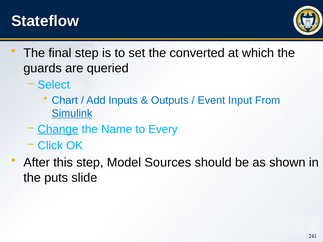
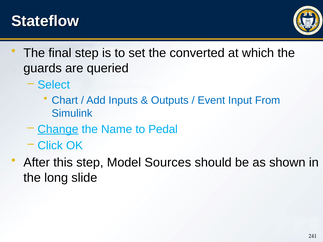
Simulink underline: present -> none
Every: Every -> Pedal
puts: puts -> long
